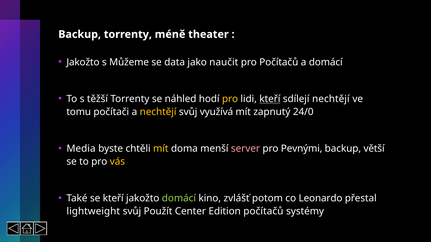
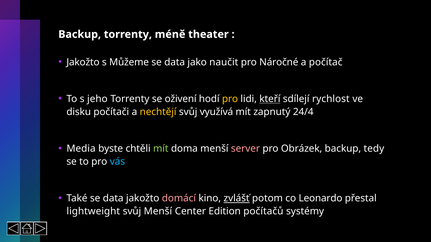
pro Počítačů: Počítačů -> Náročné
a domácí: domácí -> počítač
těžší: těžší -> jeho
náhled: náhled -> oživení
sdílejí nechtějí: nechtějí -> rychlost
tomu: tomu -> disku
24/0: 24/0 -> 24/4
mít at (161, 149) colour: yellow -> light green
Pevnými: Pevnými -> Obrázek
větší: větší -> tedy
vás colour: yellow -> light blue
Také se kteří: kteří -> data
domácí at (179, 199) colour: light green -> pink
zvlášť underline: none -> present
svůj Použít: Použít -> Menší
